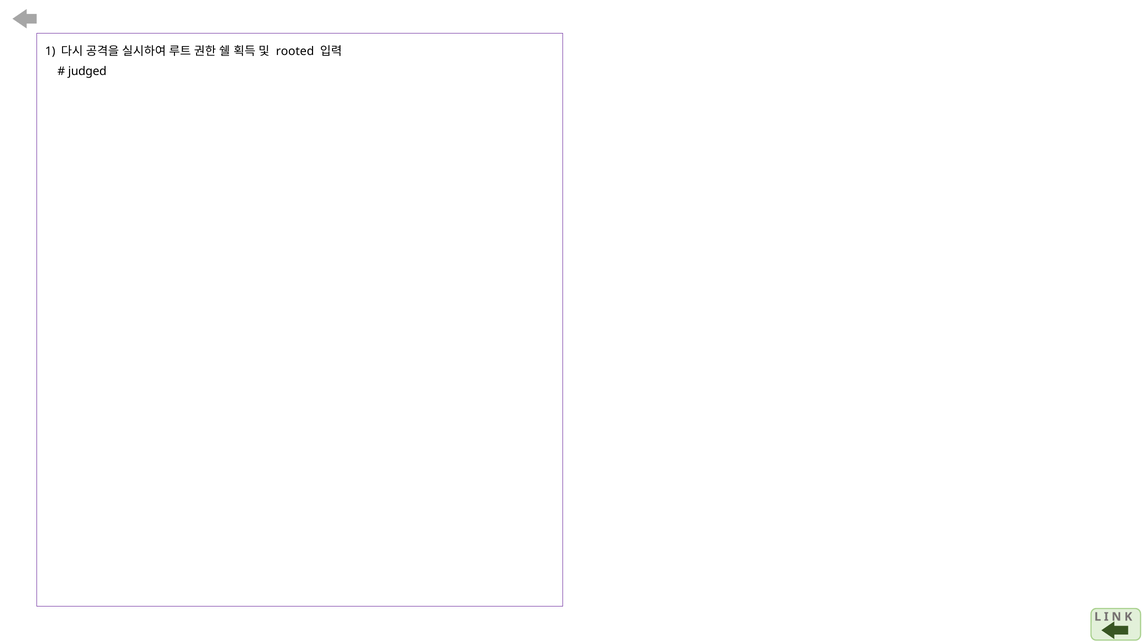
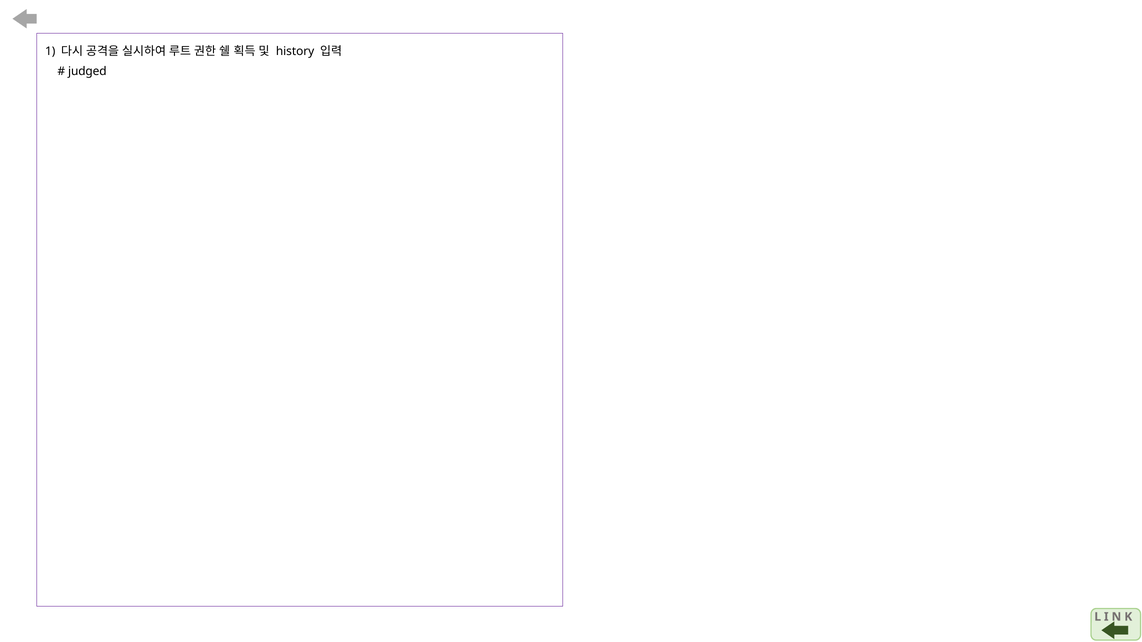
rooted: rooted -> history
